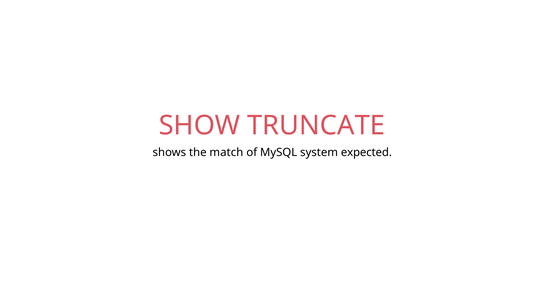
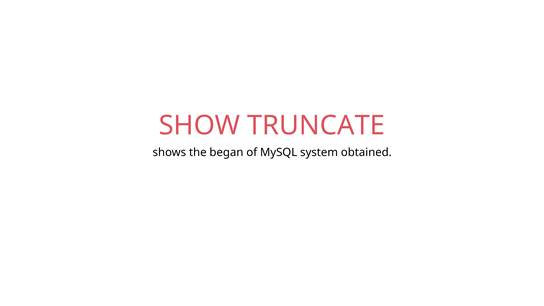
match: match -> began
expected: expected -> obtained
